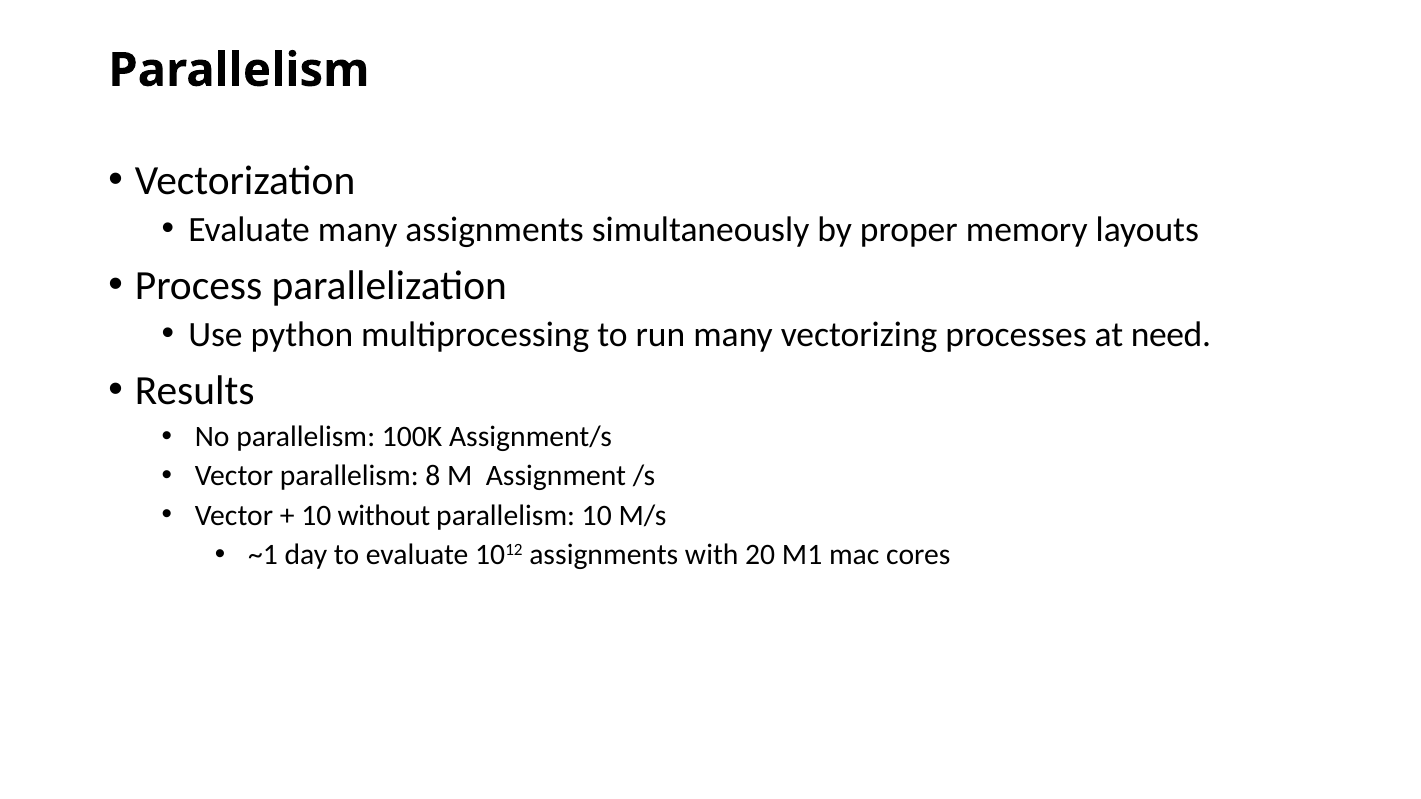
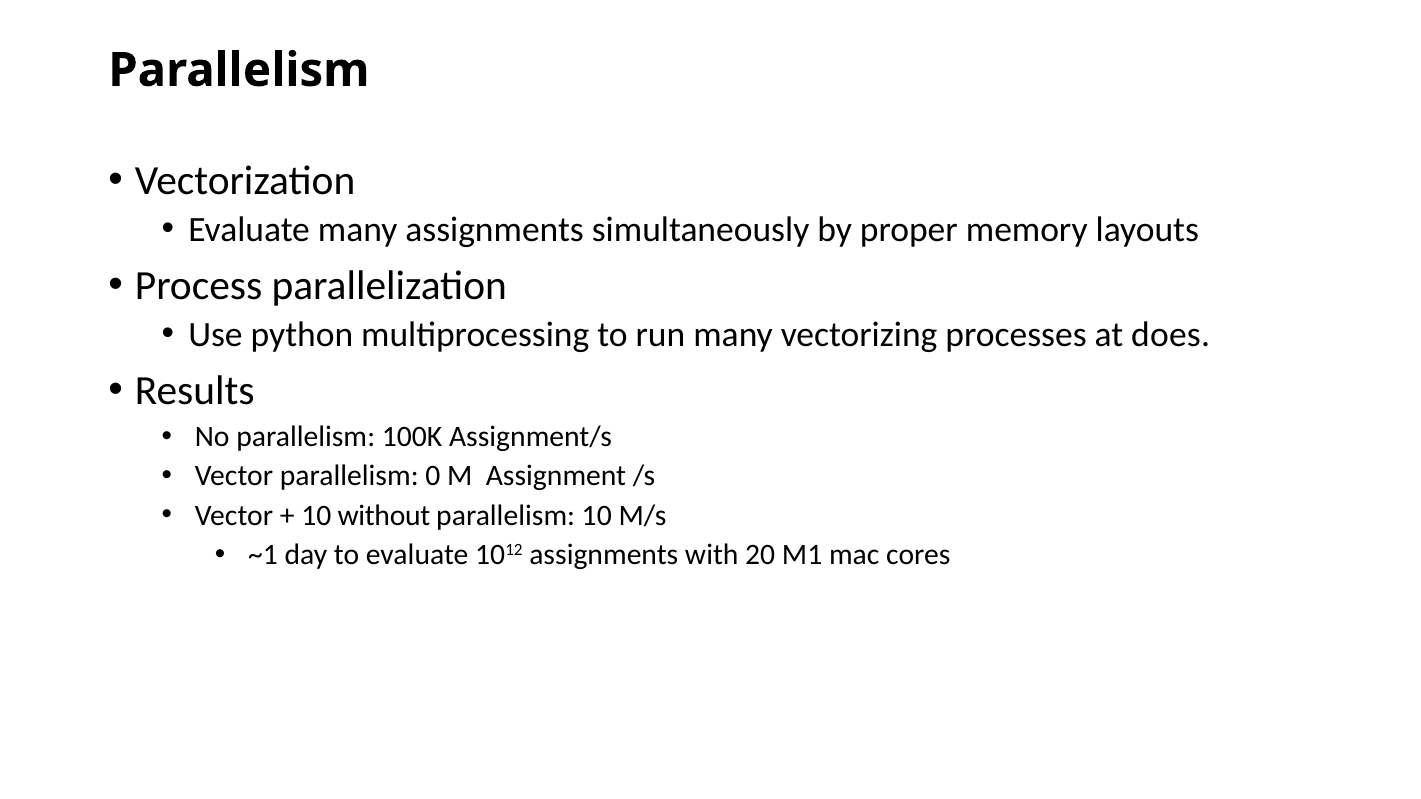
need: need -> does
8: 8 -> 0
